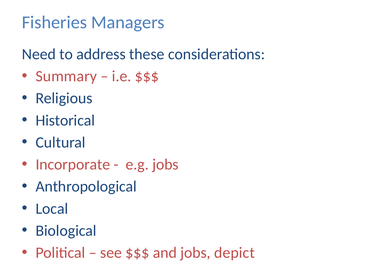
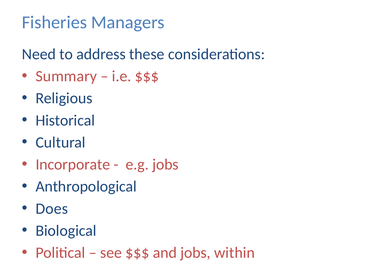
Local: Local -> Does
depict: depict -> within
